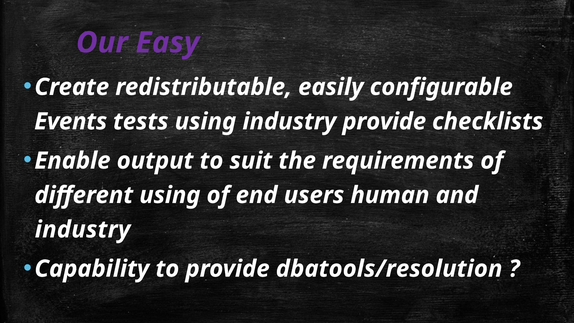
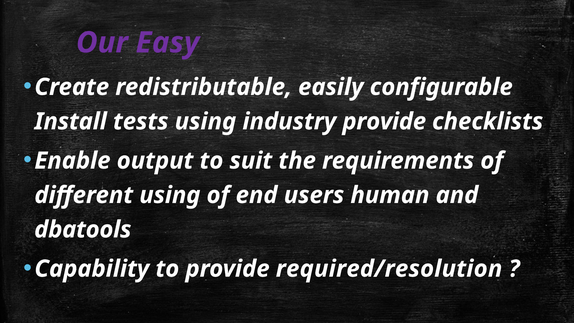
Events: Events -> Install
industry at (83, 229): industry -> dbatools
dbatools/resolution: dbatools/resolution -> required/resolution
